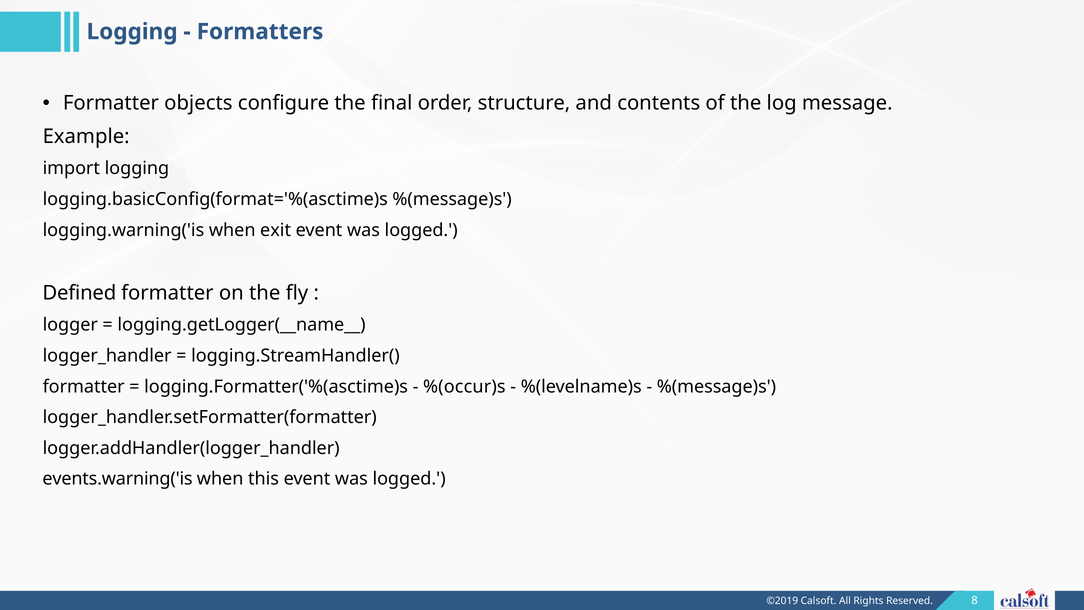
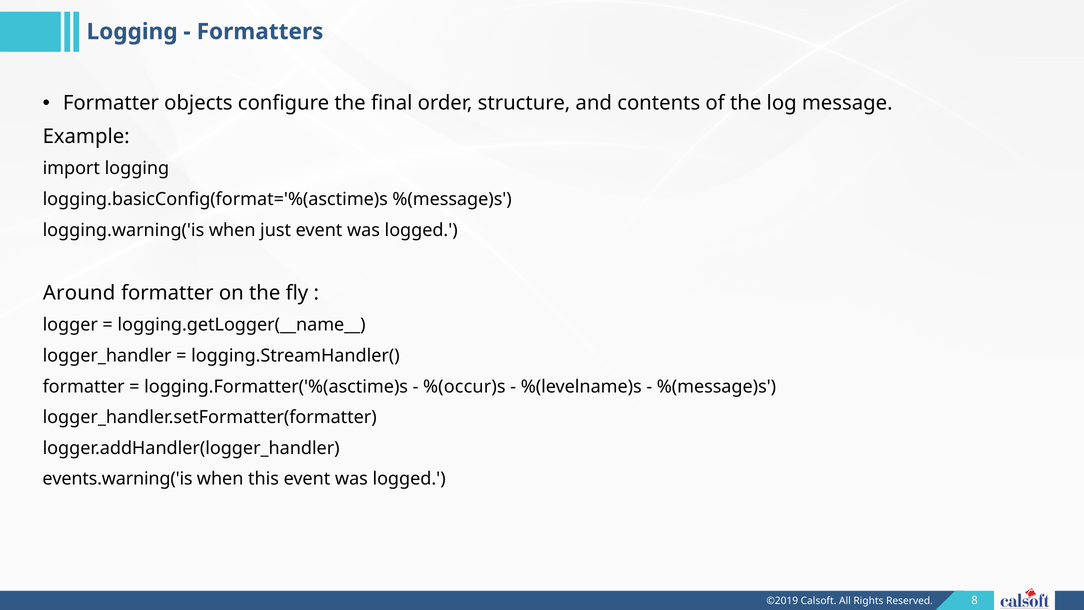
exit: exit -> just
Defined: Defined -> Around
